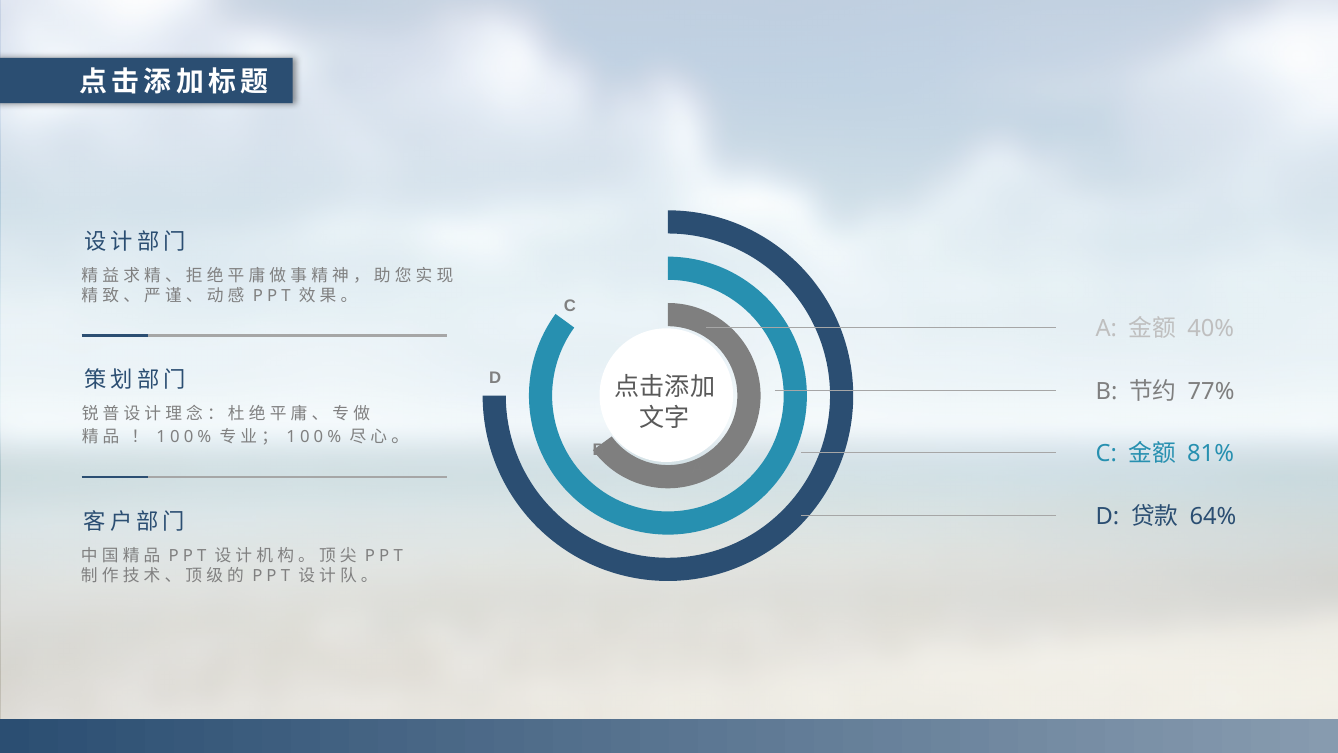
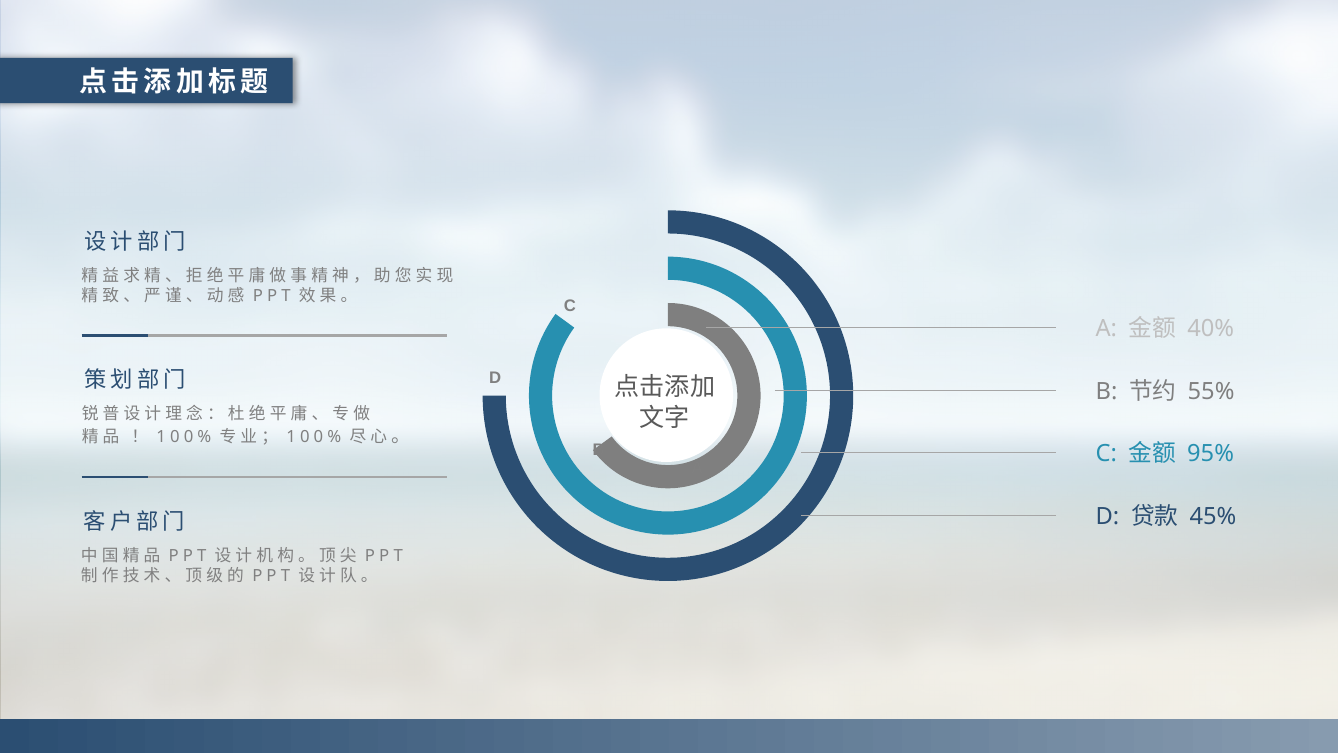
77%: 77% -> 55%
81%: 81% -> 95%
64%: 64% -> 45%
